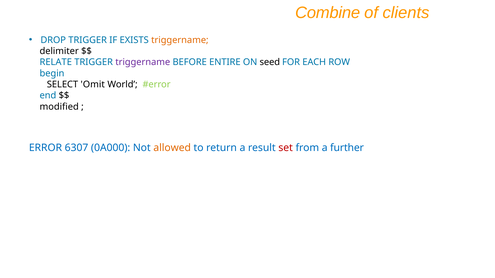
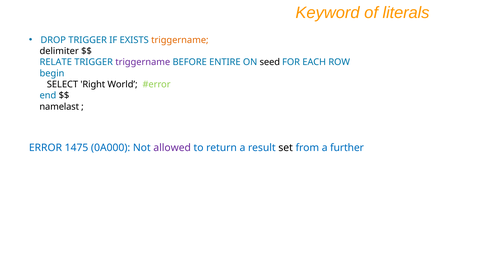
Combine: Combine -> Keyword
clients: clients -> literals
Omit: Omit -> Right
modified: modified -> namelast
6307: 6307 -> 1475
allowed colour: orange -> purple
set colour: red -> black
